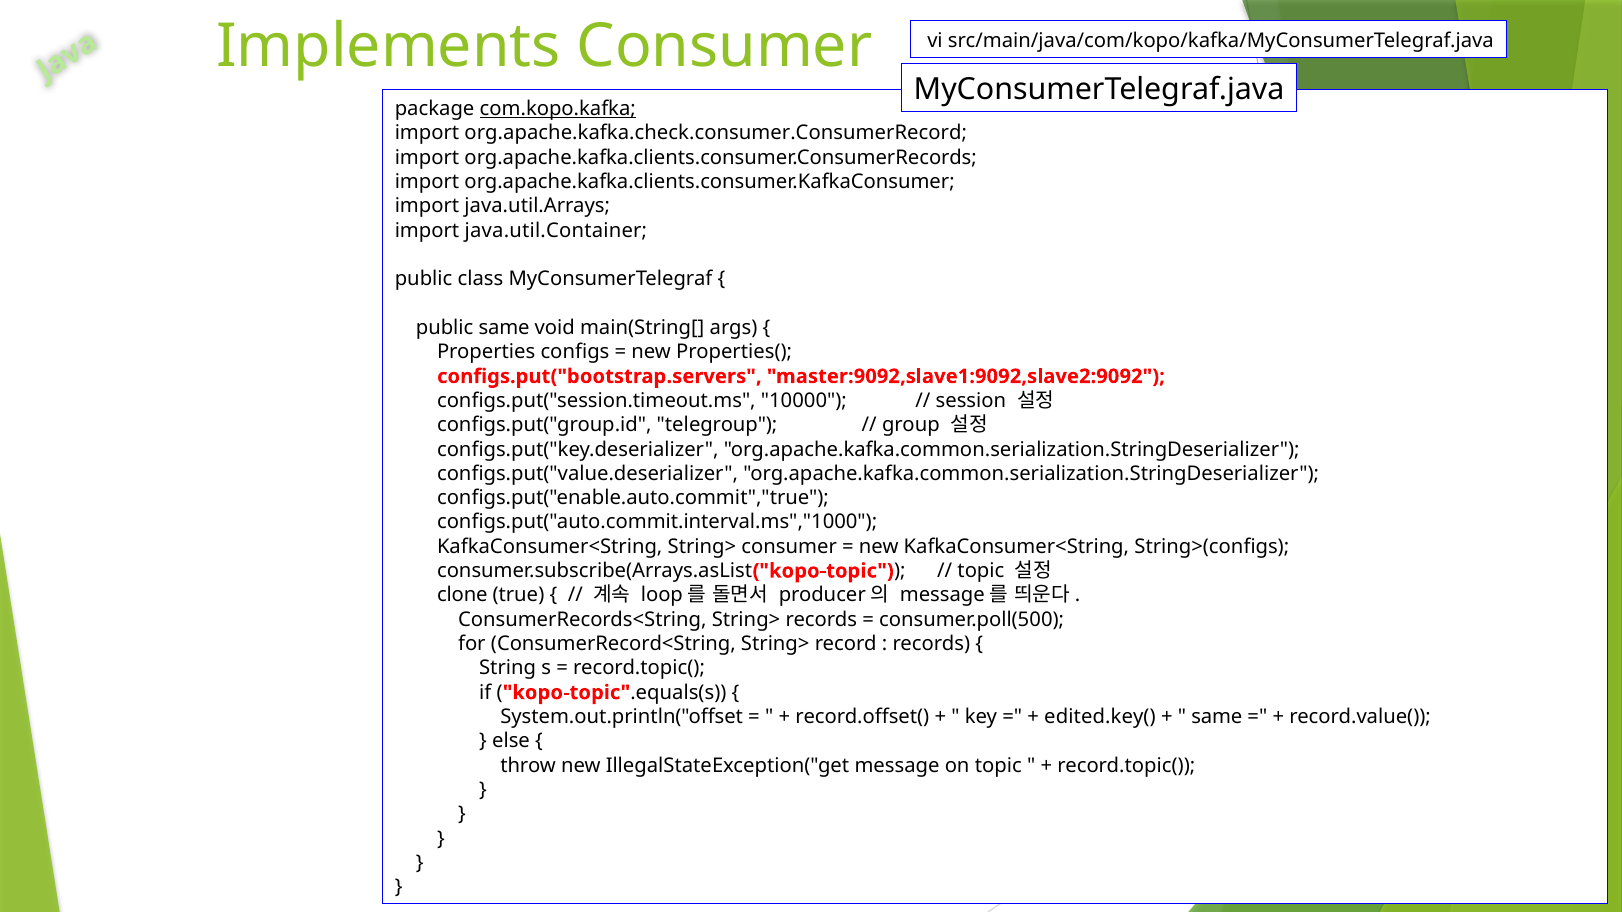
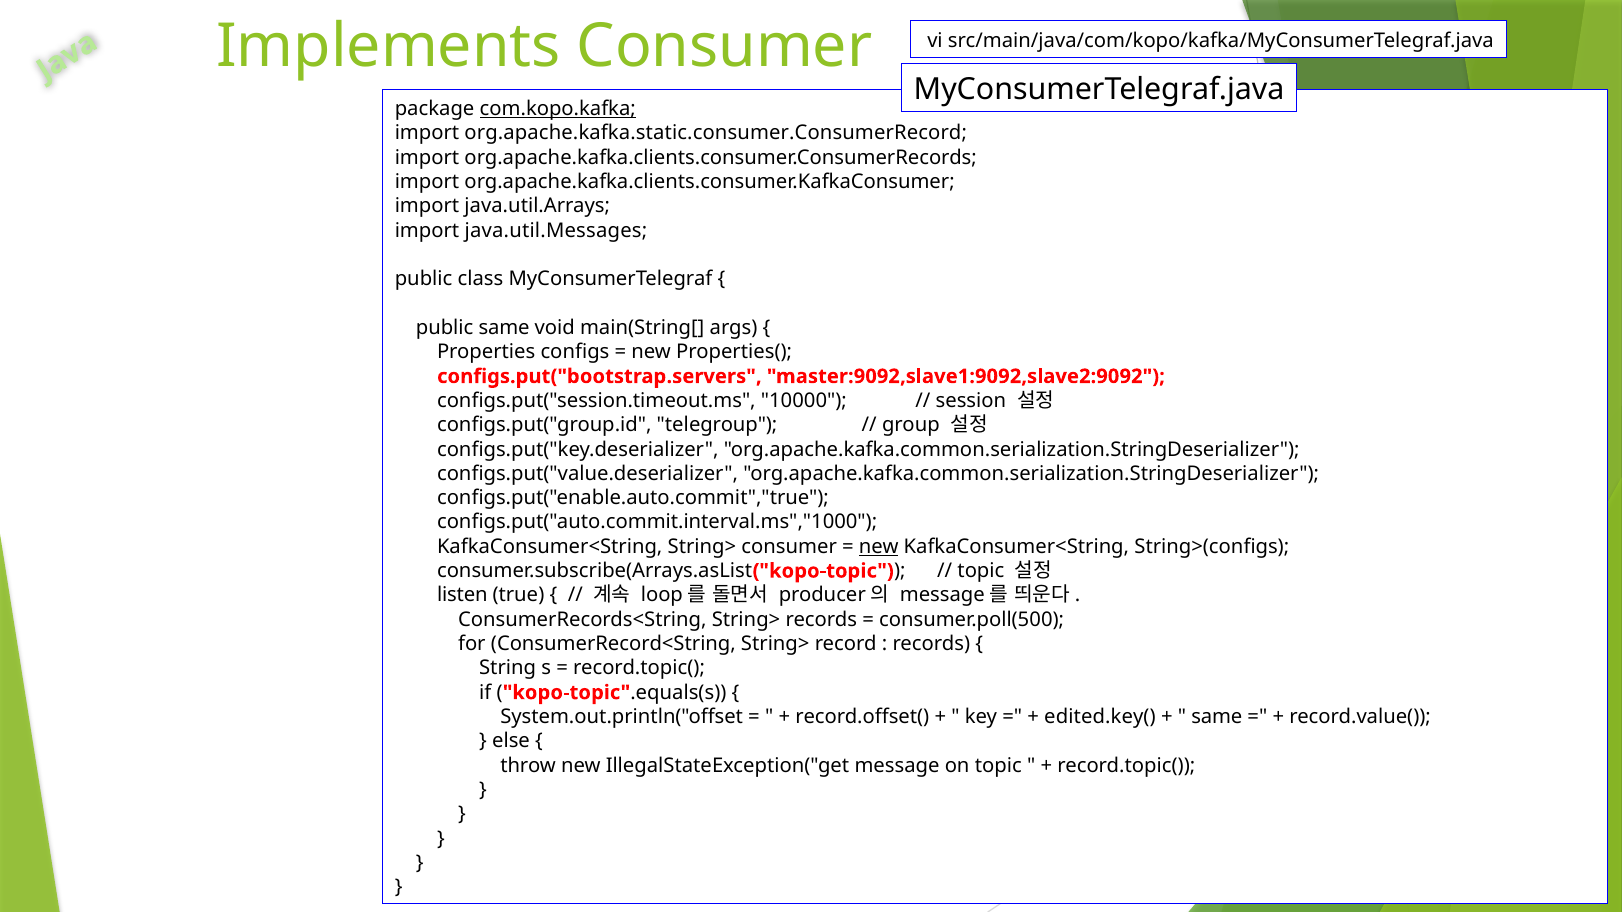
org.apache.kafka.check.consumer.ConsumerRecord: org.apache.kafka.check.consumer.ConsumerRecord -> org.apache.kafka.static.consumer.ConsumerRecord
java.util.Container: java.util.Container -> java.util.Messages
new at (879, 547) underline: none -> present
clone: clone -> listen
